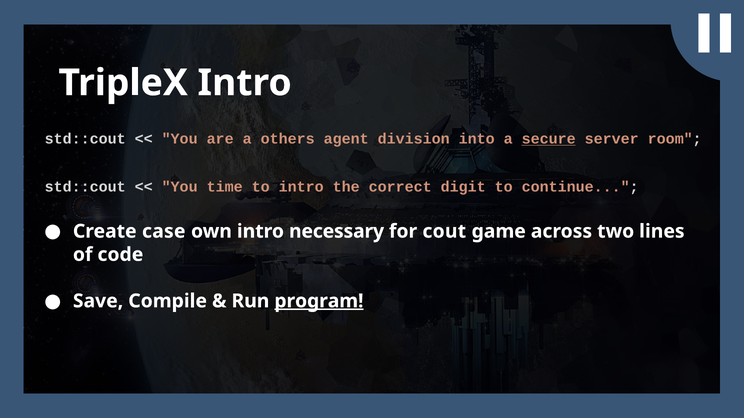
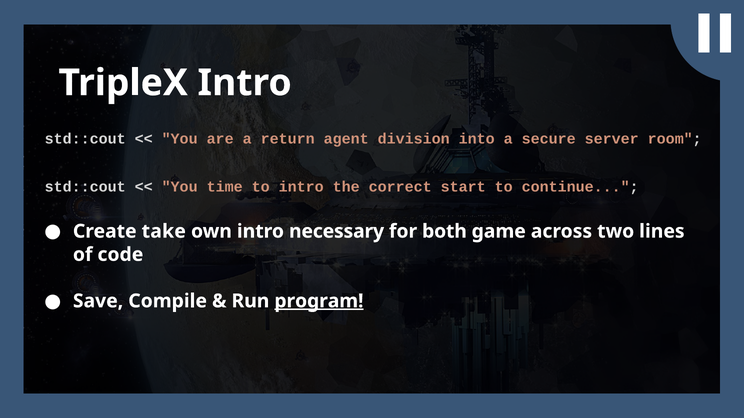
others: others -> return
secure underline: present -> none
digit: digit -> start
case: case -> take
cout: cout -> both
